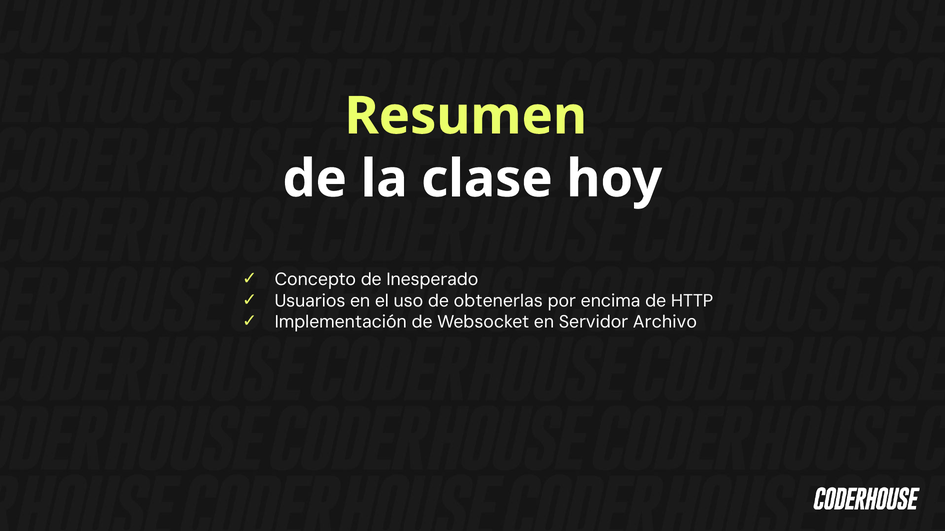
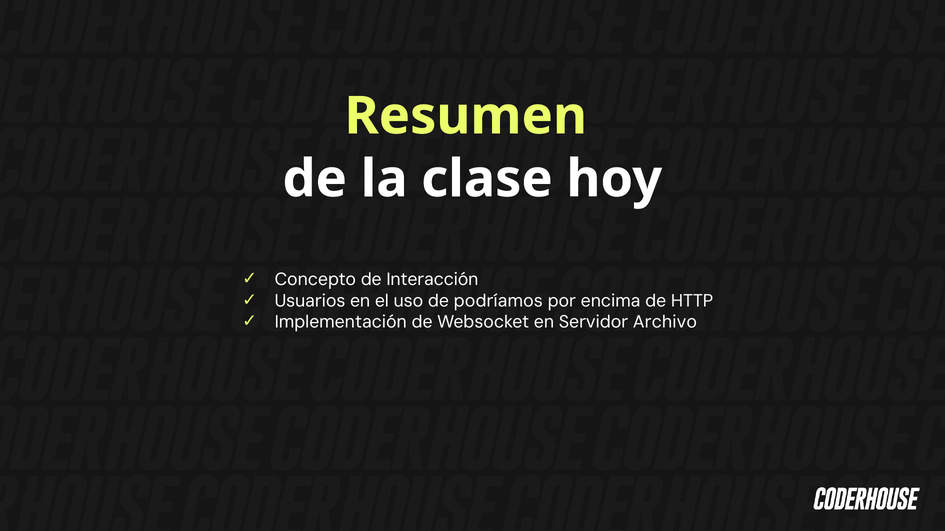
Inesperado: Inesperado -> Interacción
obtenerlas: obtenerlas -> podríamos
